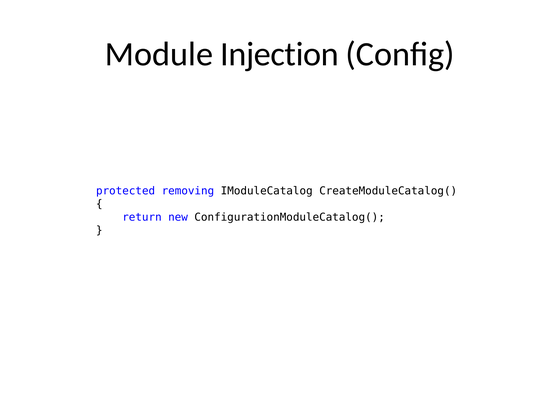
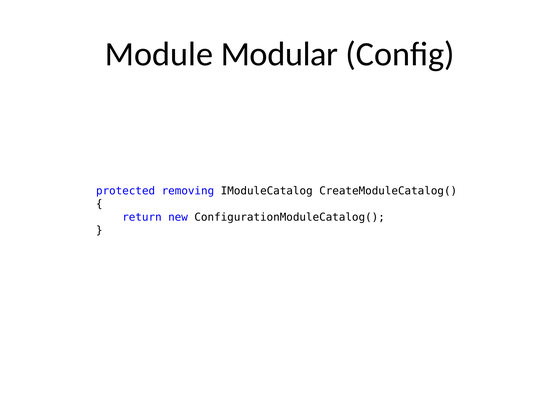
Injection: Injection -> Modular
